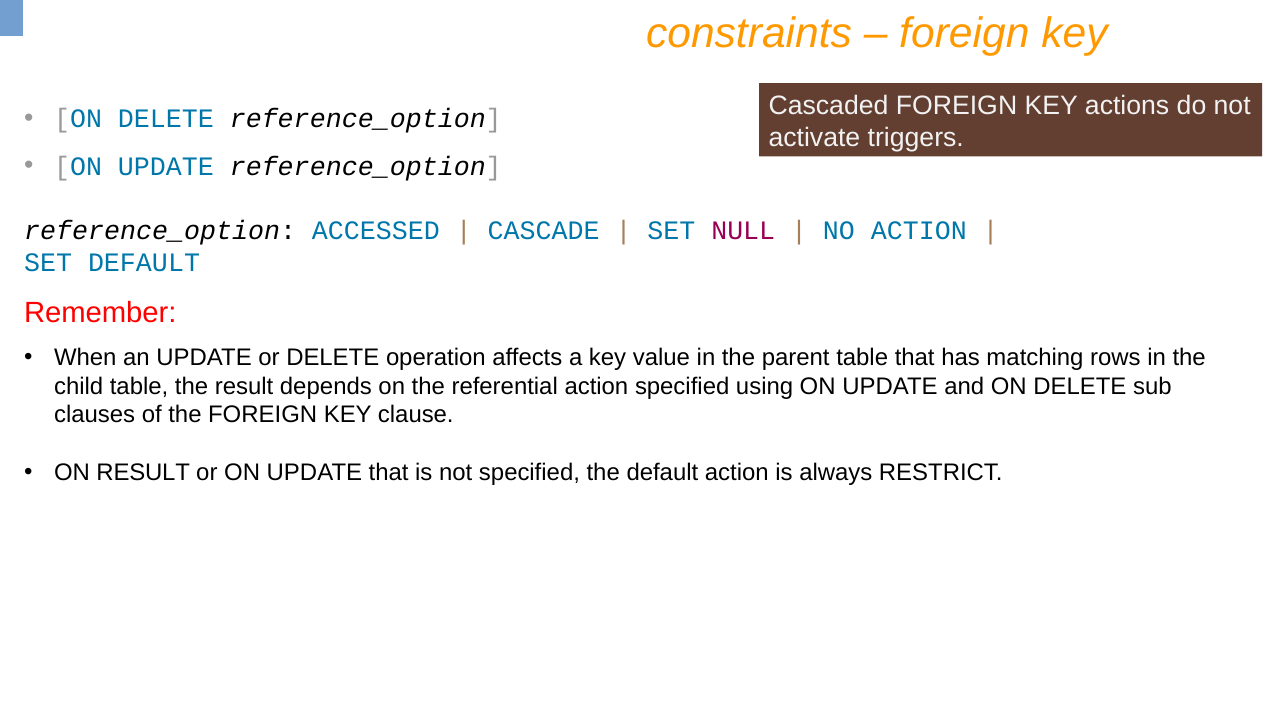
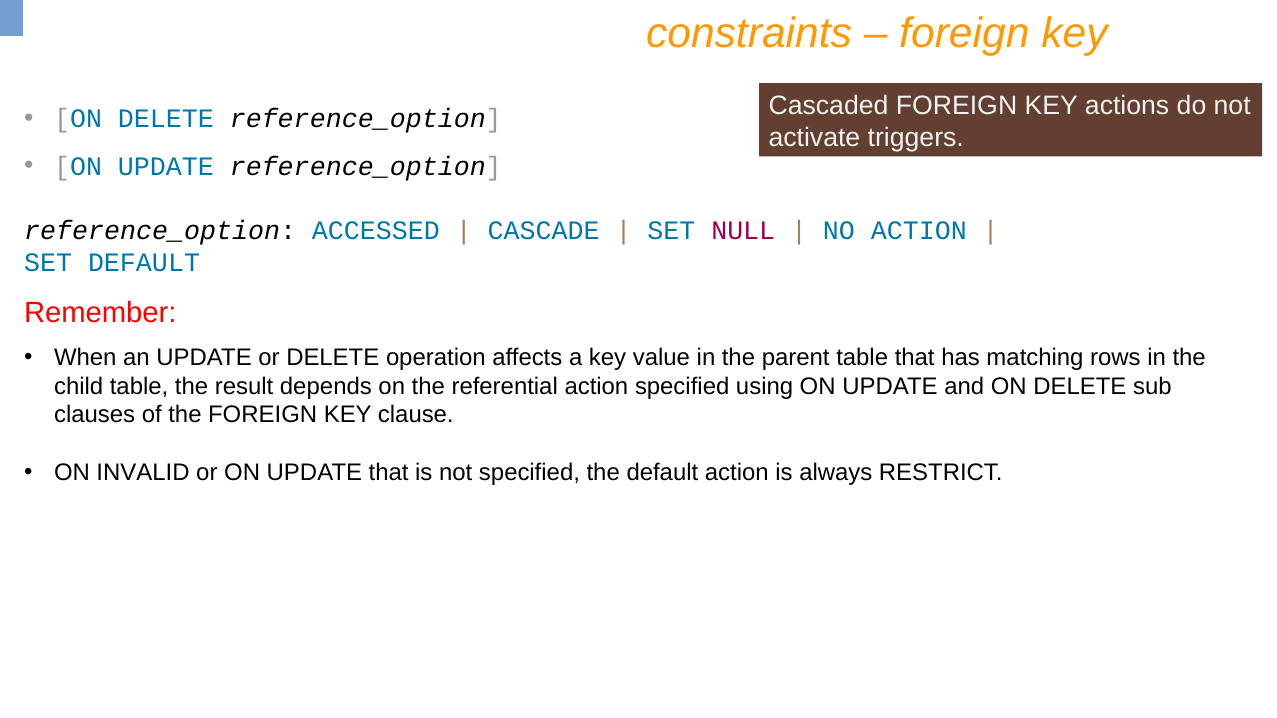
ON RESULT: RESULT -> INVALID
